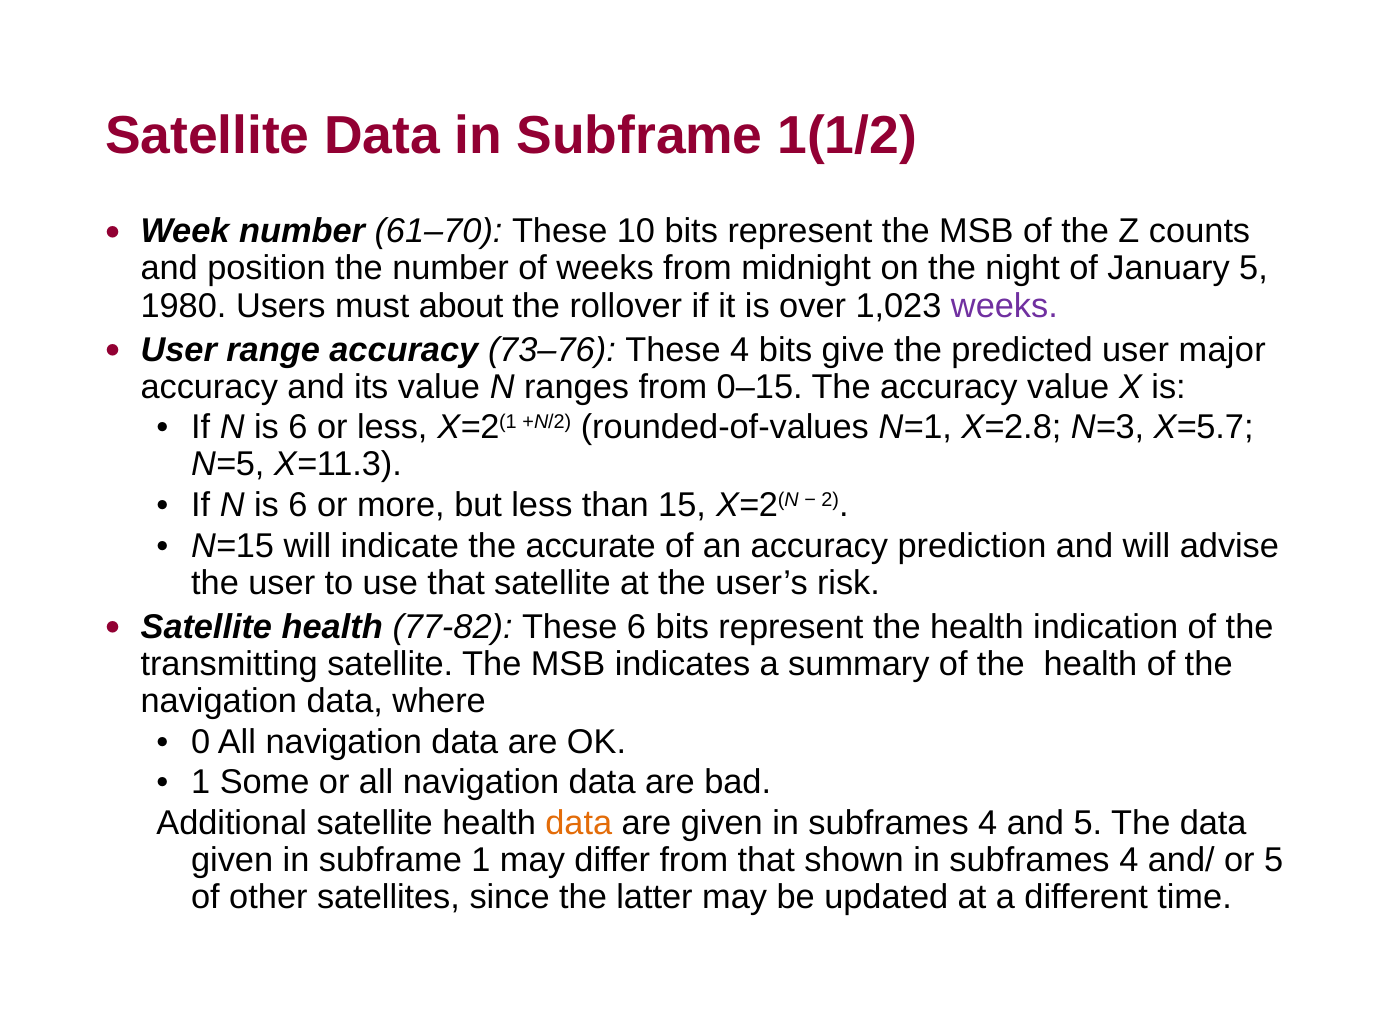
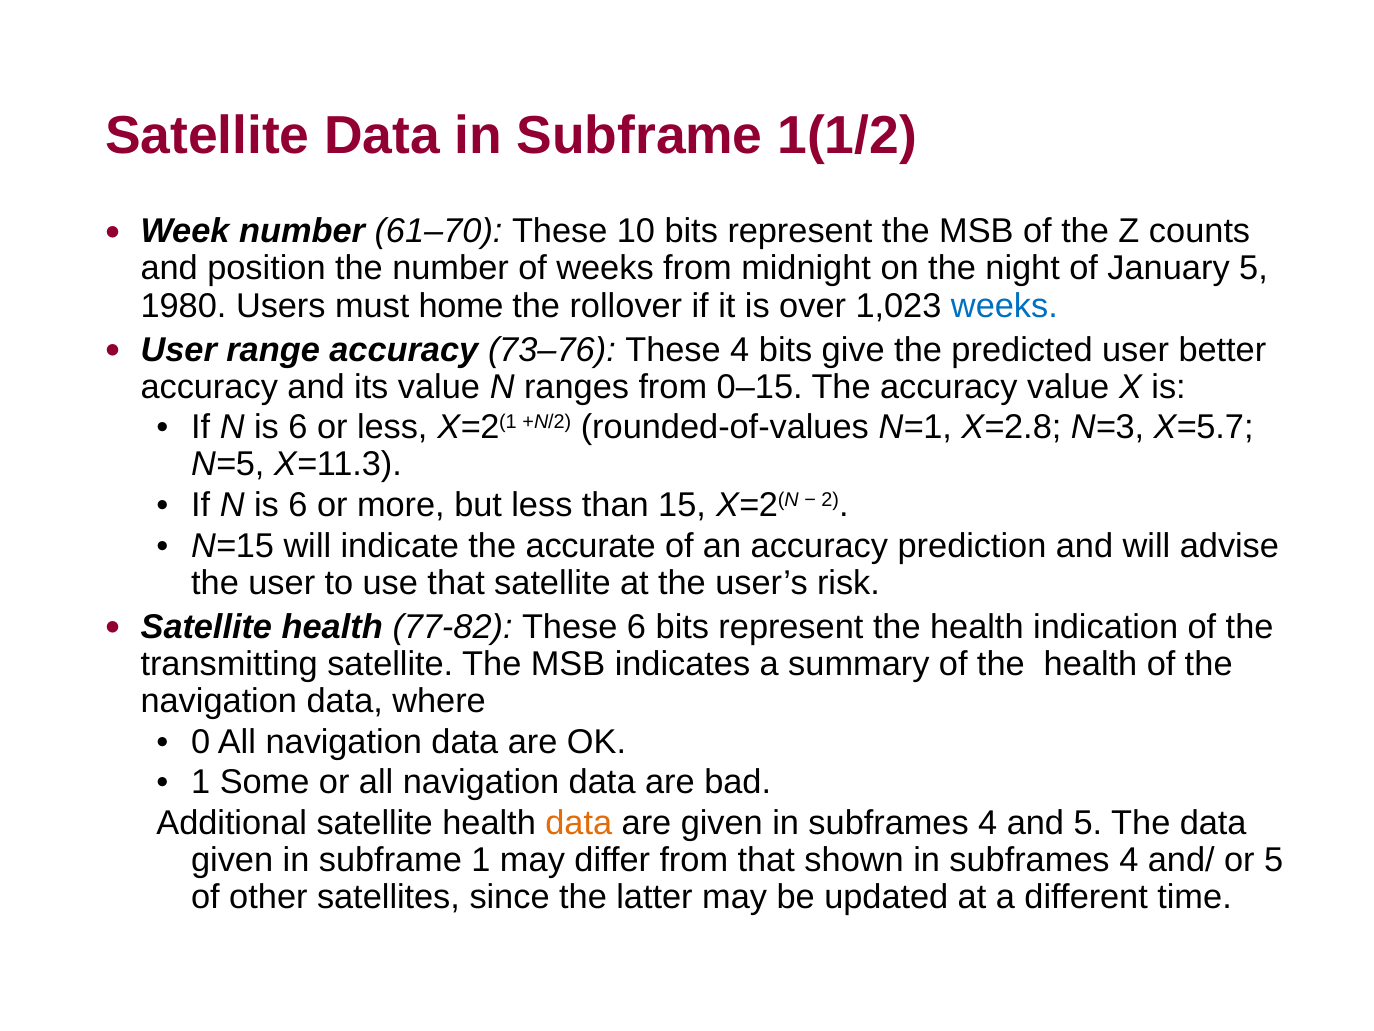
about: about -> home
weeks at (1004, 306) colour: purple -> blue
major: major -> better
